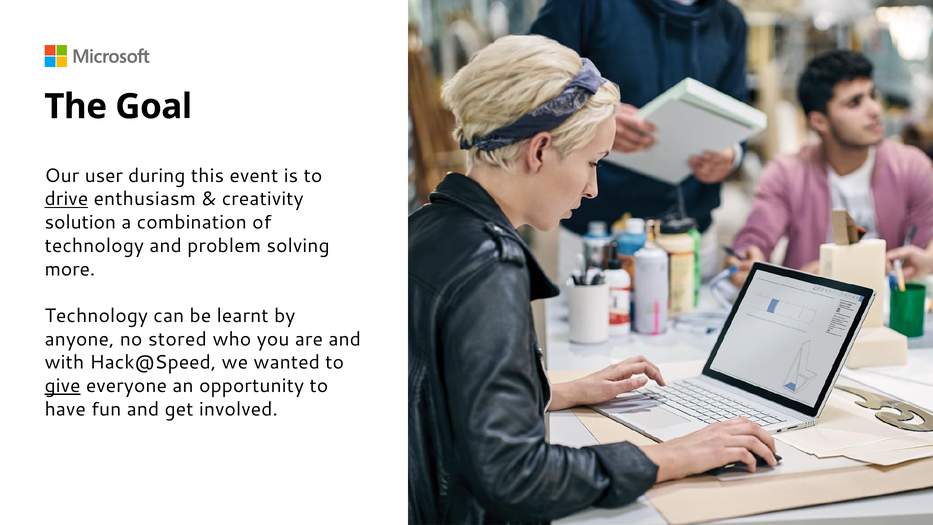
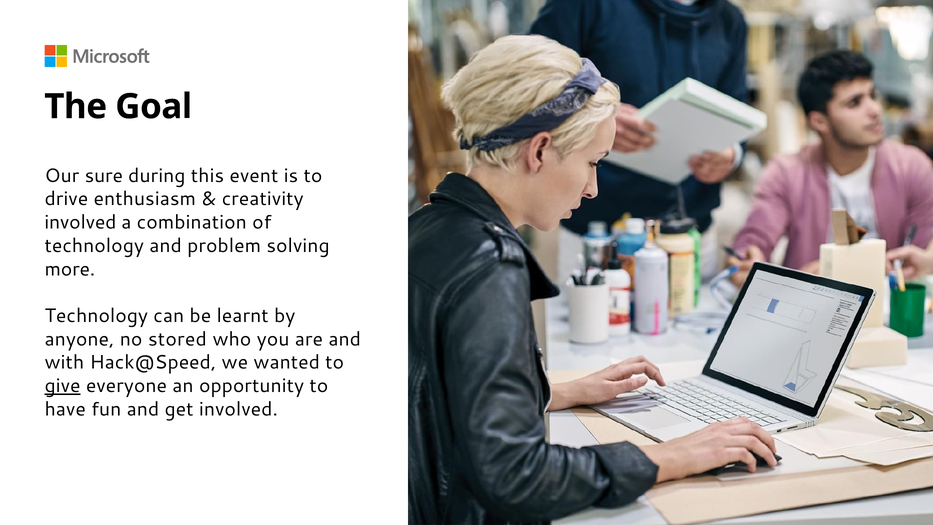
user: user -> sure
drive underline: present -> none
solution at (80, 222): solution -> involved
